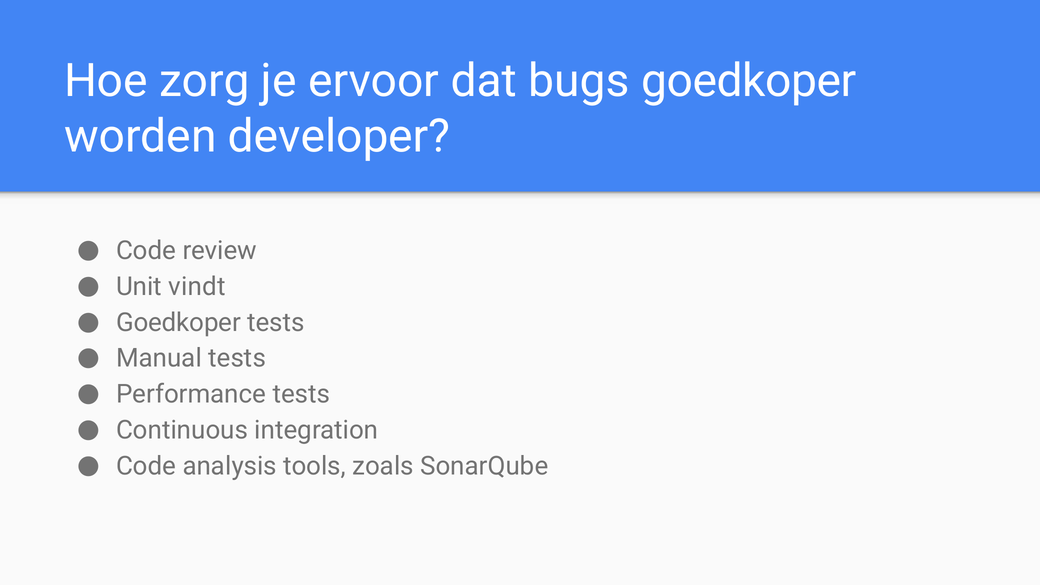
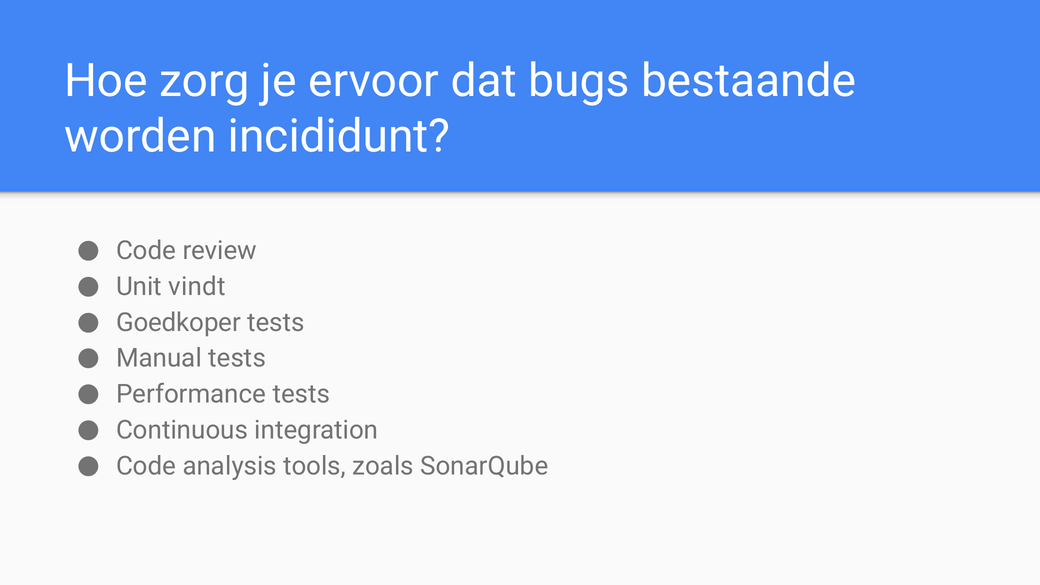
bugs goedkoper: goedkoper -> bestaande
developer: developer -> incididunt
